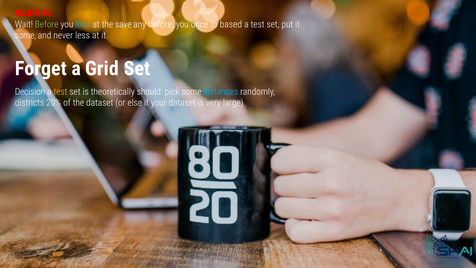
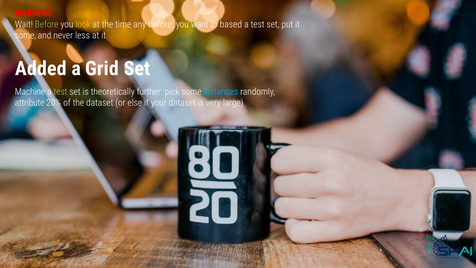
look colour: light blue -> yellow
save: save -> time
once: once -> want
Forget: Forget -> Added
Decision: Decision -> Machine
test at (60, 92) colour: yellow -> light green
should: should -> further
districts: districts -> attribute
